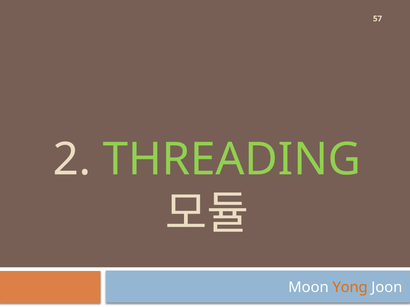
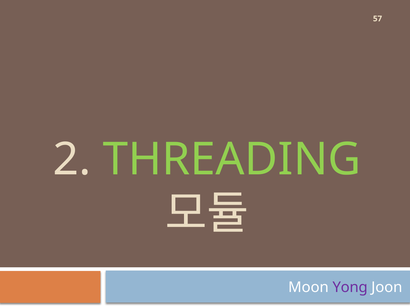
Yong colour: orange -> purple
